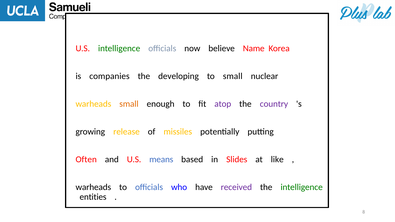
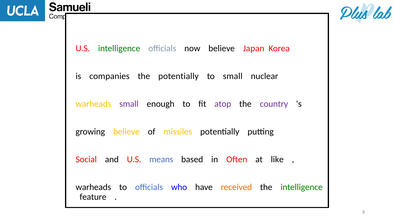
Name: Name -> Japan
the developing: developing -> potentially
small at (129, 104) colour: orange -> purple
growing release: release -> believe
Often: Often -> Social
Slides: Slides -> Often
received colour: purple -> orange
entities: entities -> feature
